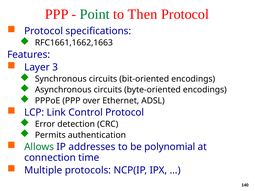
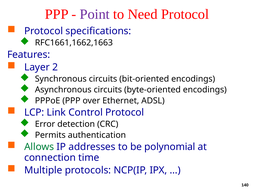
Point colour: green -> purple
Then: Then -> Need
3: 3 -> 2
